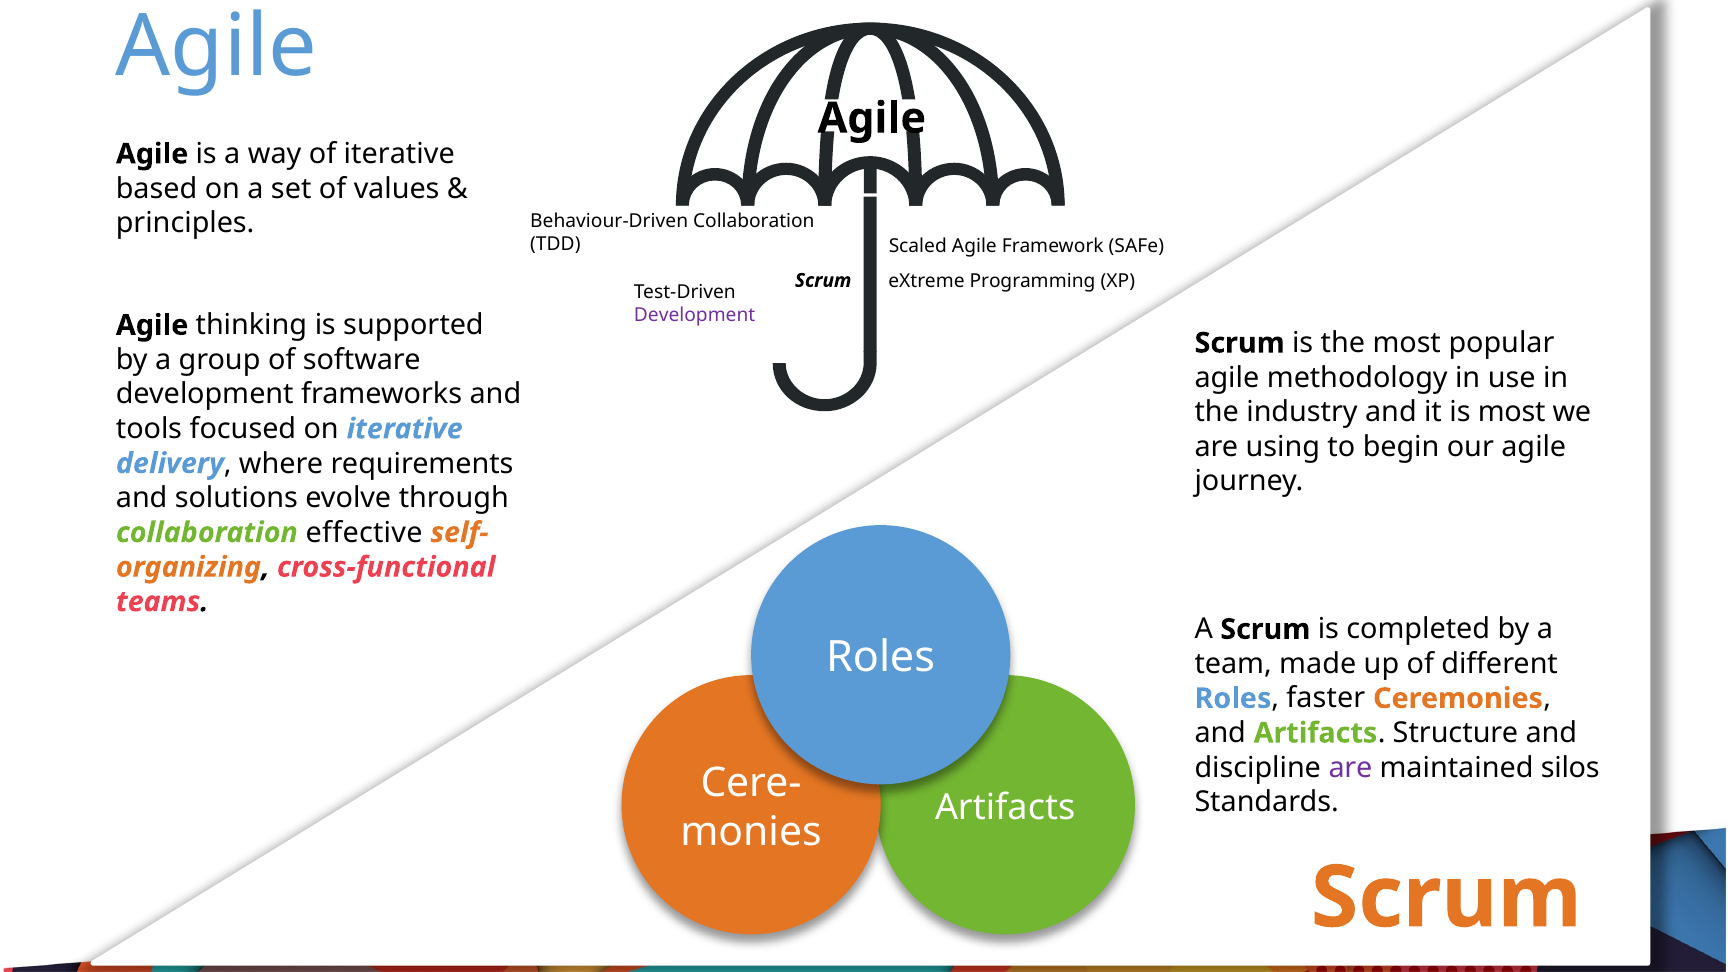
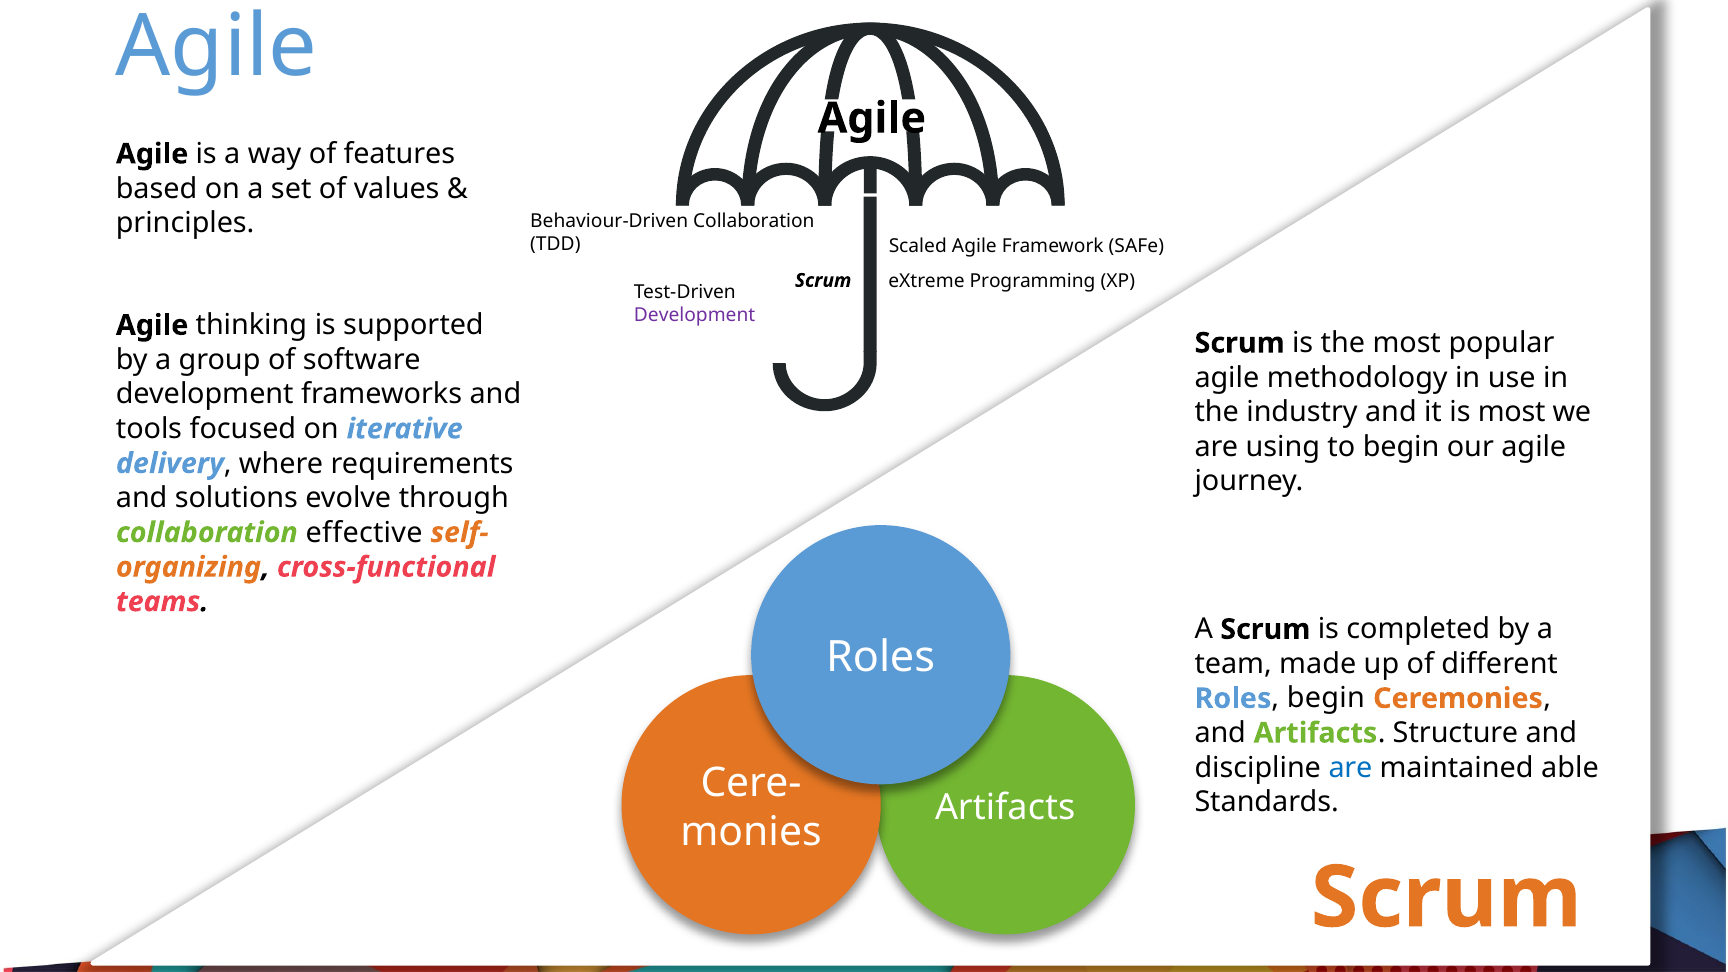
of iterative: iterative -> features
Roles faster: faster -> begin
are at (1350, 768) colour: purple -> blue
silos: silos -> able
